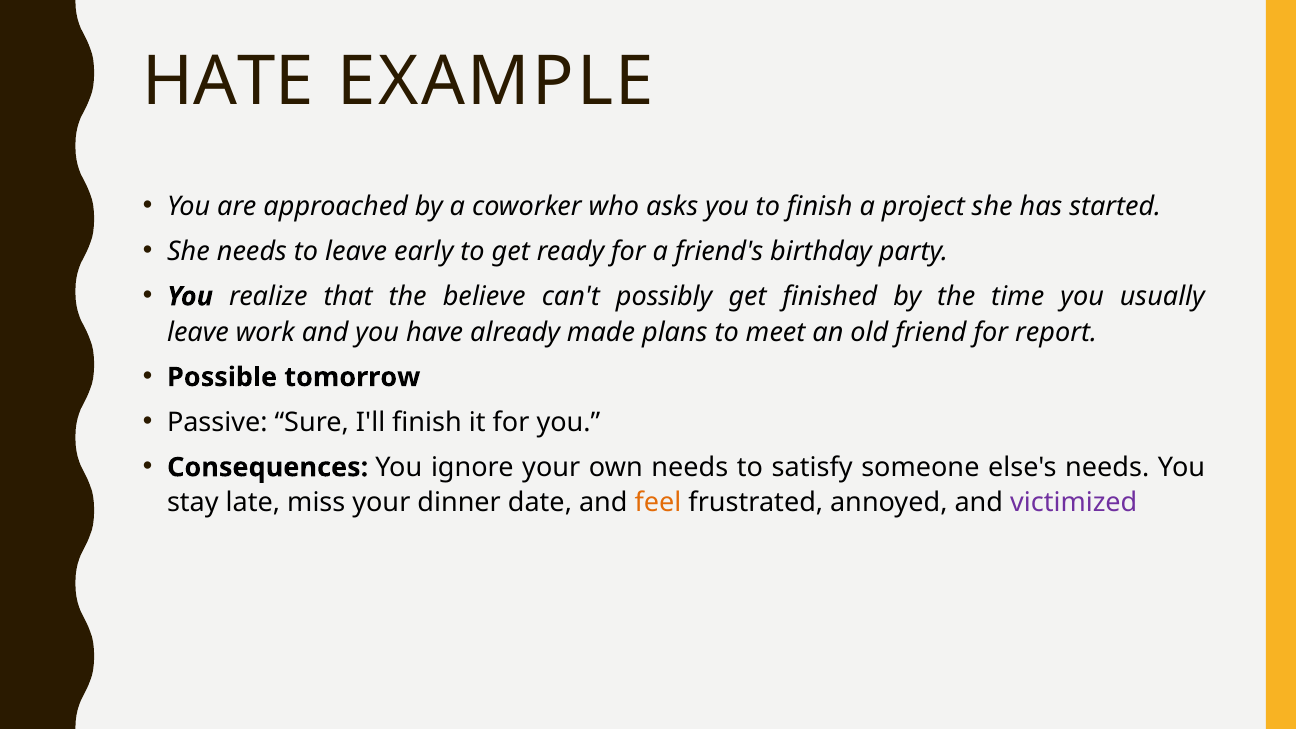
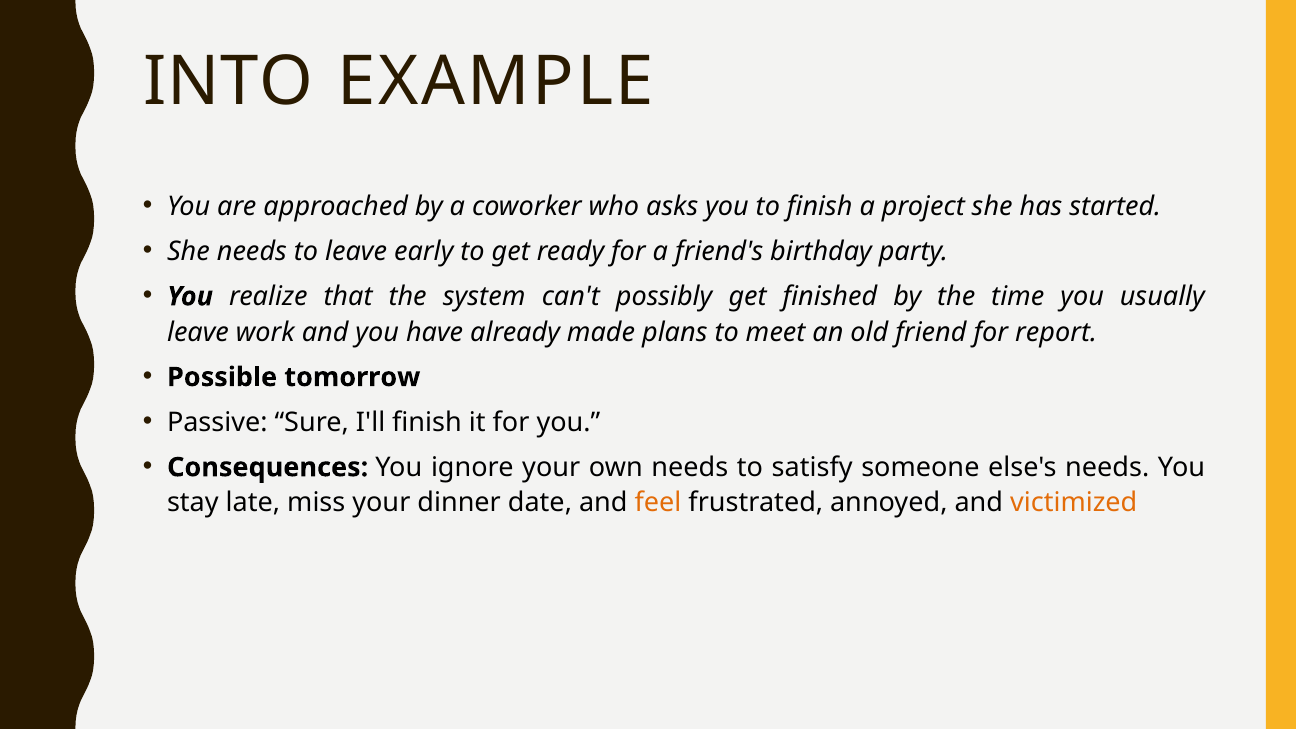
HATE: HATE -> INTO
believe: believe -> system
victimized colour: purple -> orange
